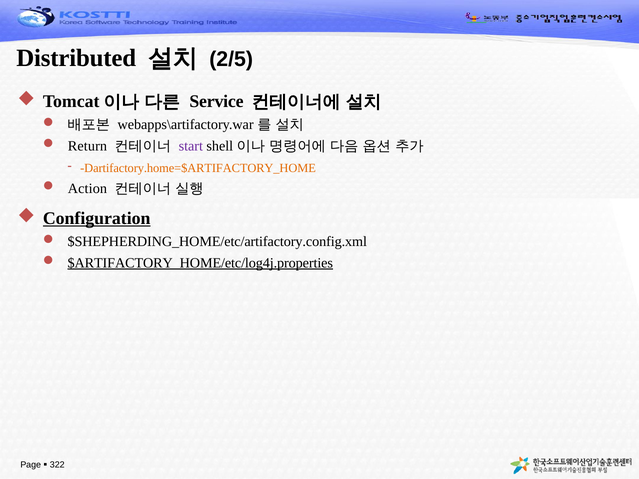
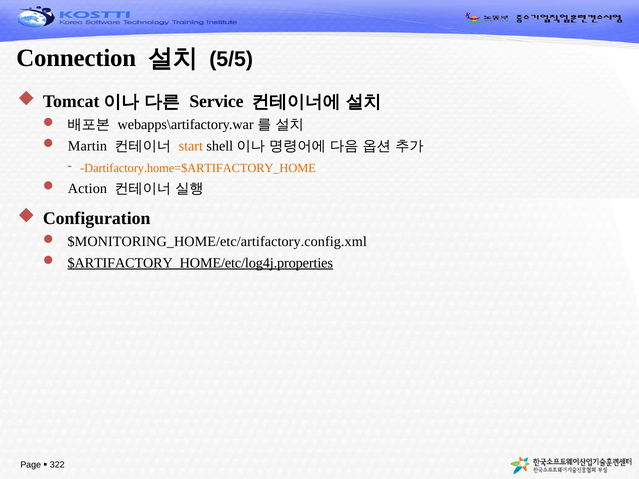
Distributed: Distributed -> Connection
2/5: 2/5 -> 5/5
Return: Return -> Martin
start colour: purple -> orange
Configuration underline: present -> none
$SHEPHERDING_HOME/etc/artifactory.config.xml: $SHEPHERDING_HOME/etc/artifactory.config.xml -> $MONITORING_HOME/etc/artifactory.config.xml
